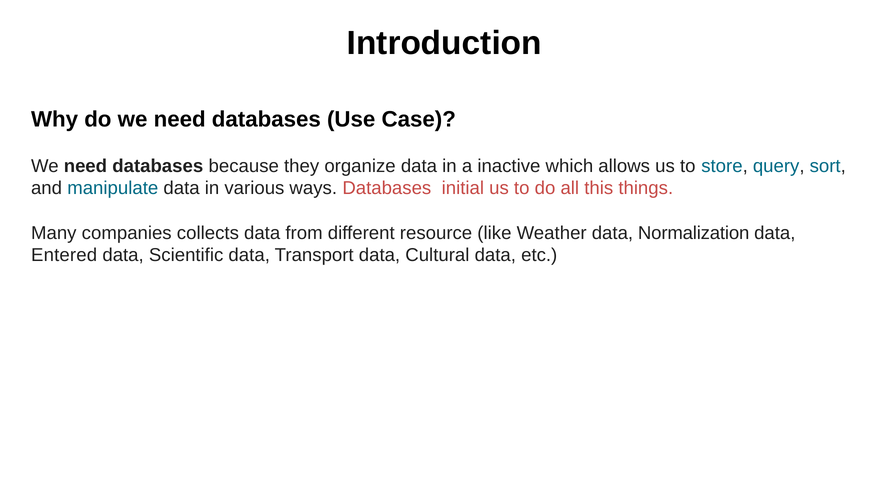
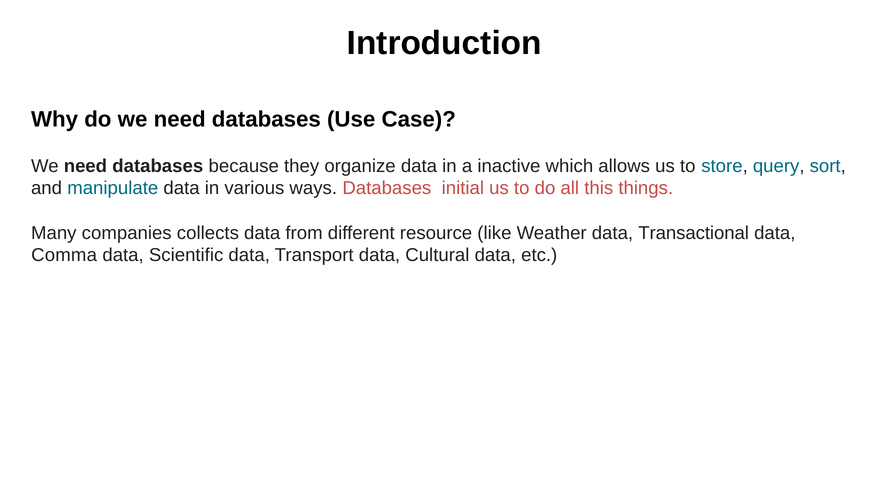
Normalization: Normalization -> Transactional
Entered: Entered -> Comma
